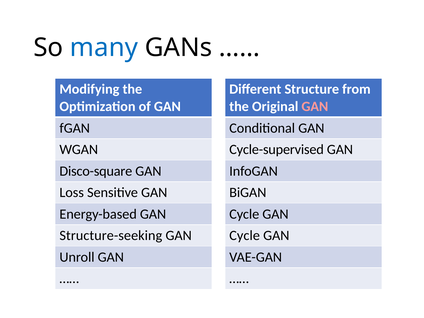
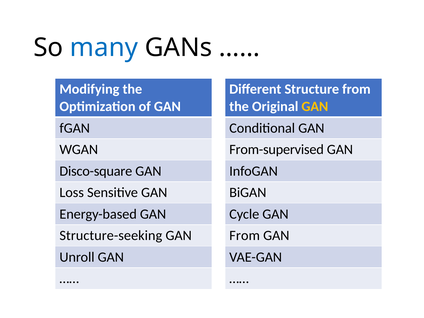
GAN at (315, 107) colour: pink -> yellow
Cycle-supervised: Cycle-supervised -> From-supervised
Cycle at (245, 236): Cycle -> From
